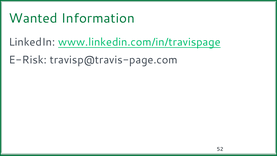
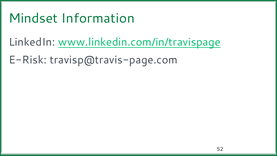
Wanted: Wanted -> Mindset
